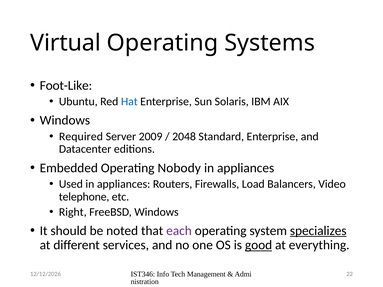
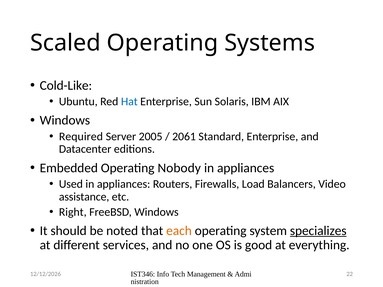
Virtual: Virtual -> Scaled
Foot-Like: Foot-Like -> Cold-Like
2009: 2009 -> 2005
2048: 2048 -> 2061
telephone: telephone -> assistance
each colour: purple -> orange
good underline: present -> none
